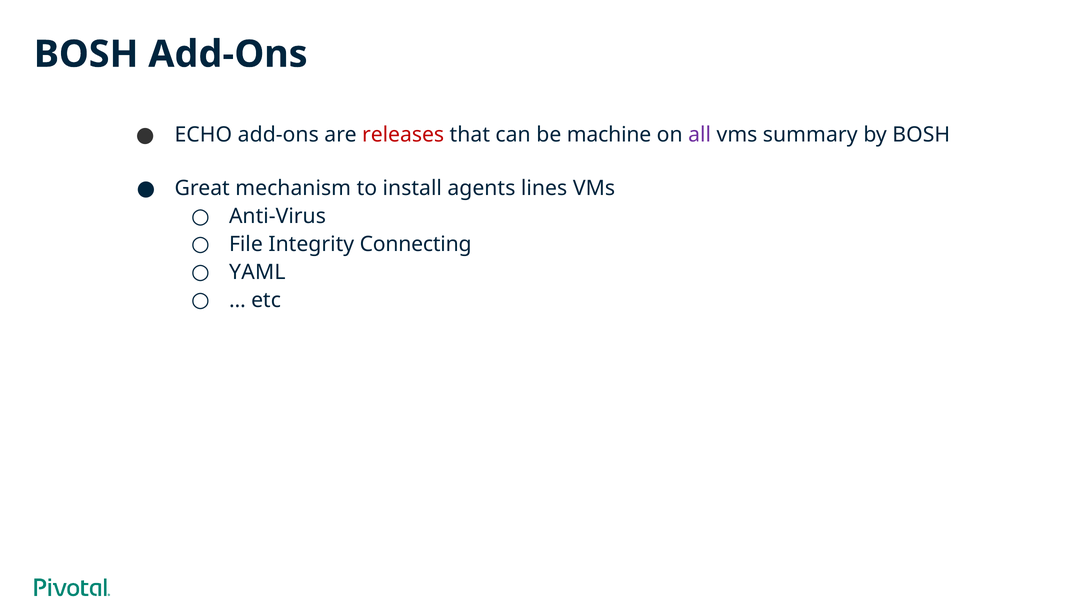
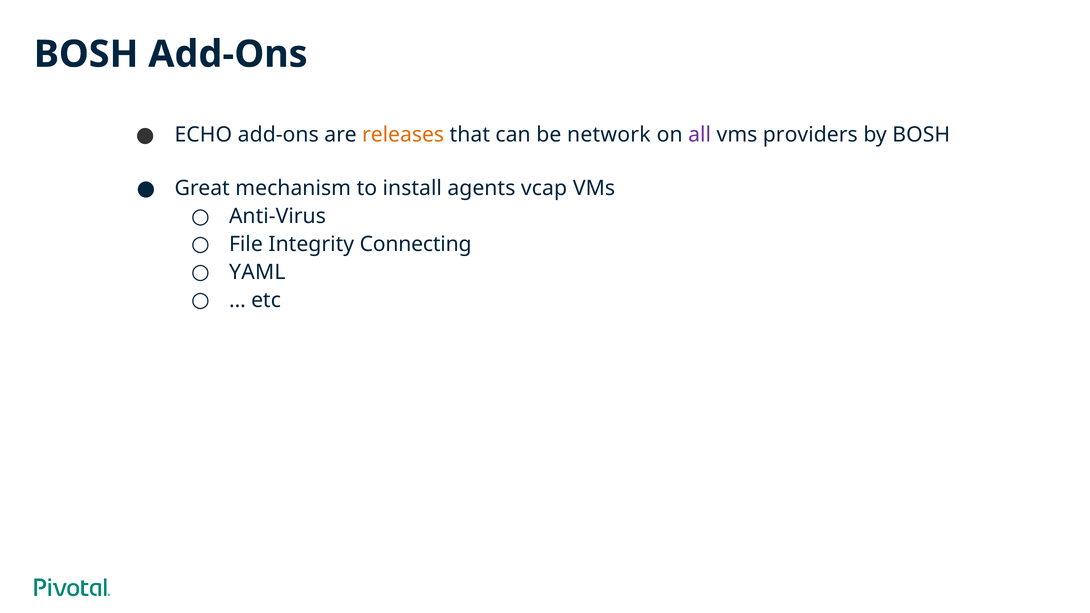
releases colour: red -> orange
machine: machine -> network
summary: summary -> providers
lines: lines -> vcap
